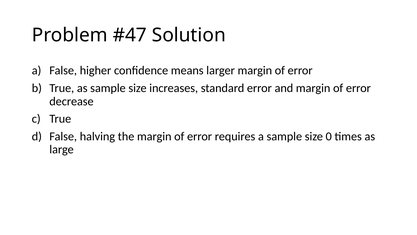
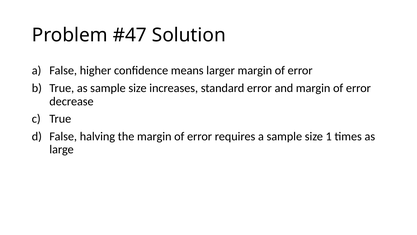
0: 0 -> 1
